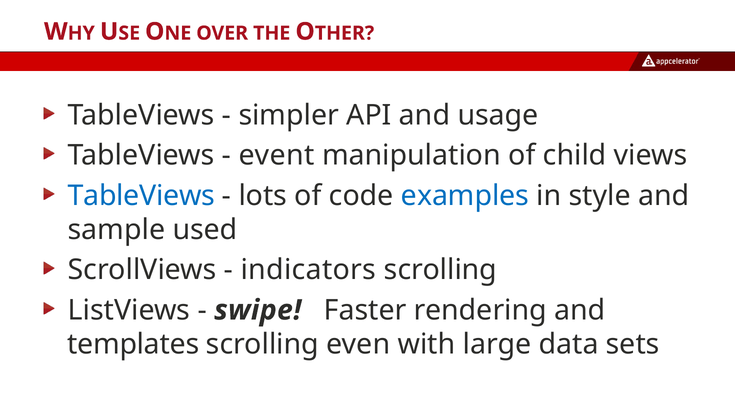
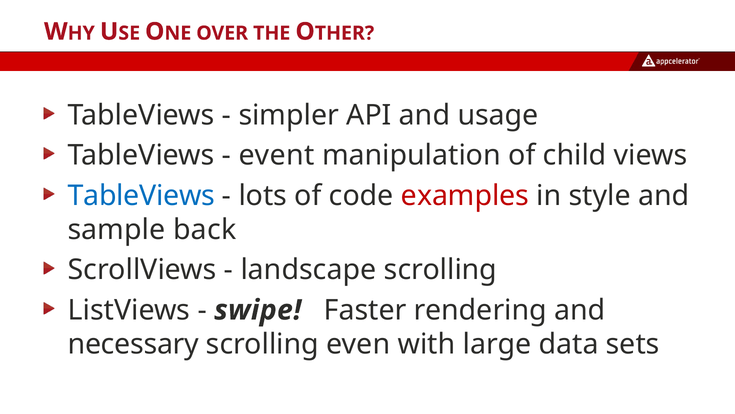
examples colour: blue -> red
used: used -> back
indicators: indicators -> landscape
templates: templates -> necessary
